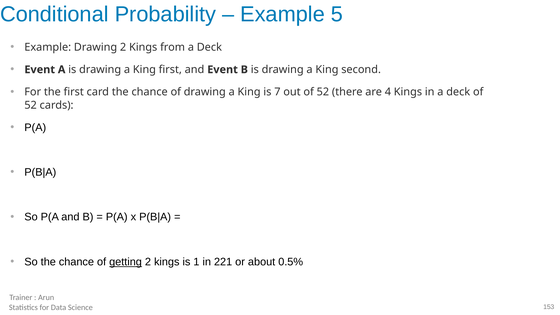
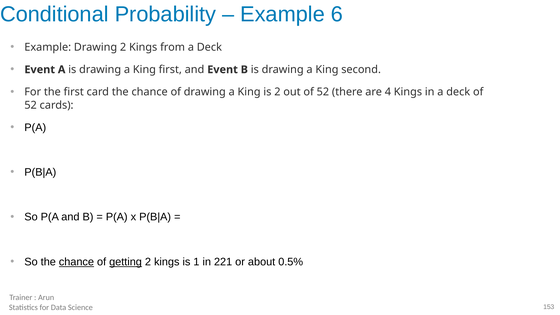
5: 5 -> 6
is 7: 7 -> 2
chance at (76, 262) underline: none -> present
